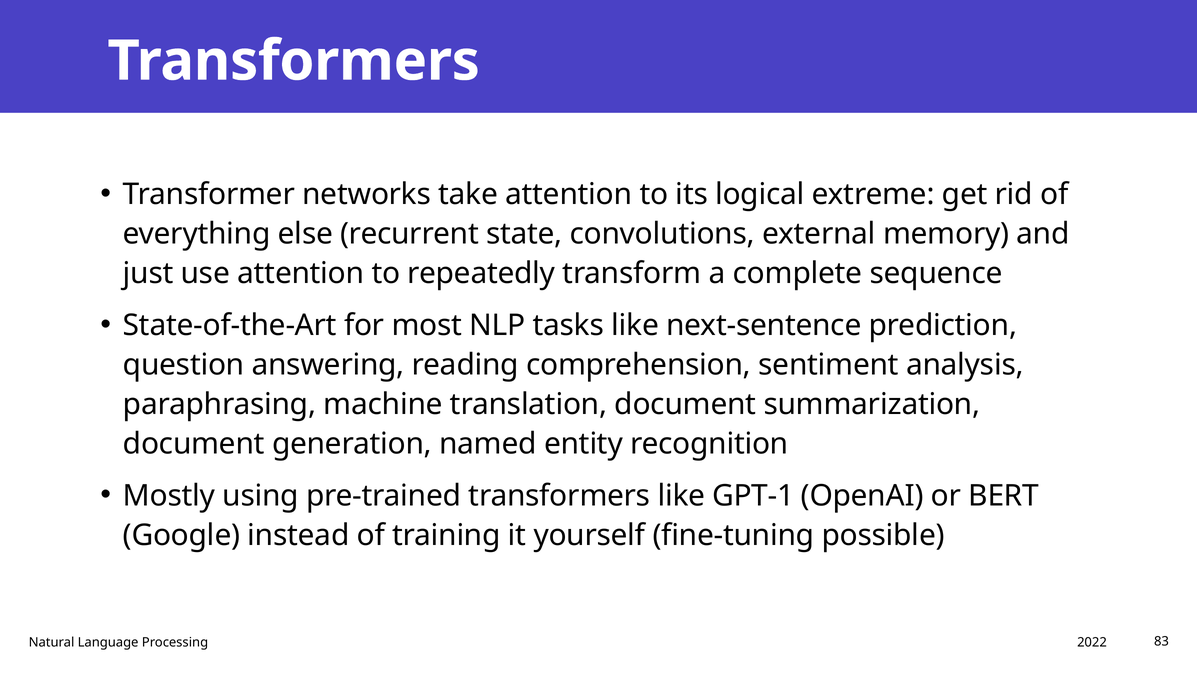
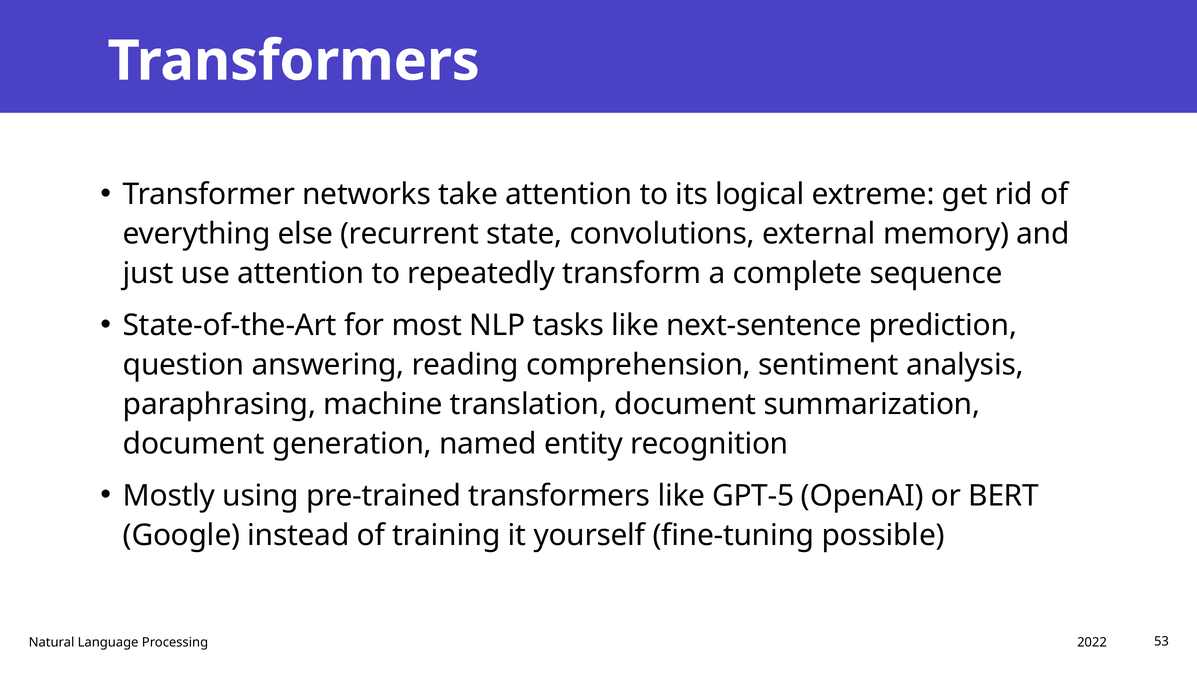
GPT-1: GPT-1 -> GPT-5
83: 83 -> 53
